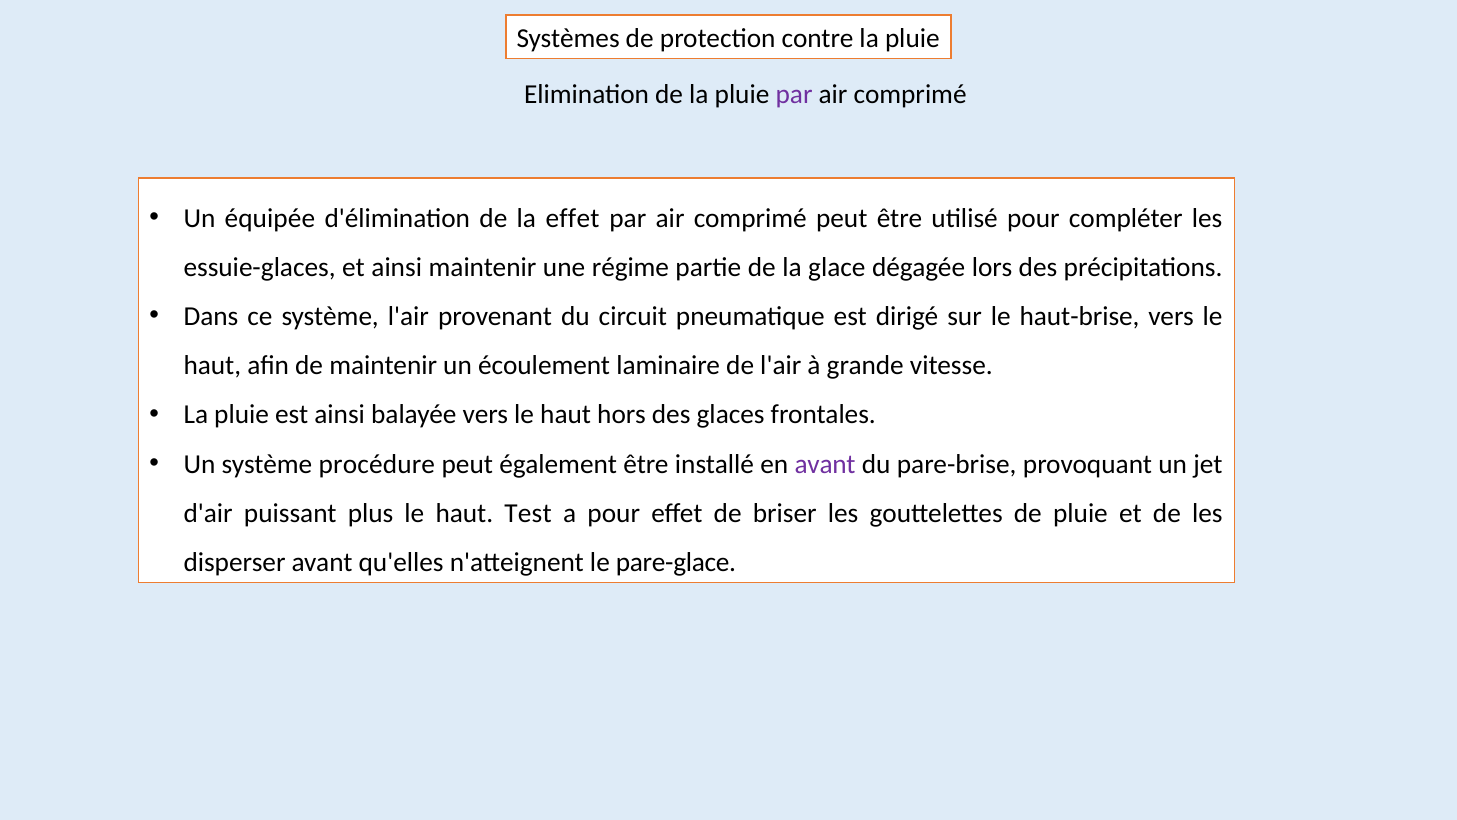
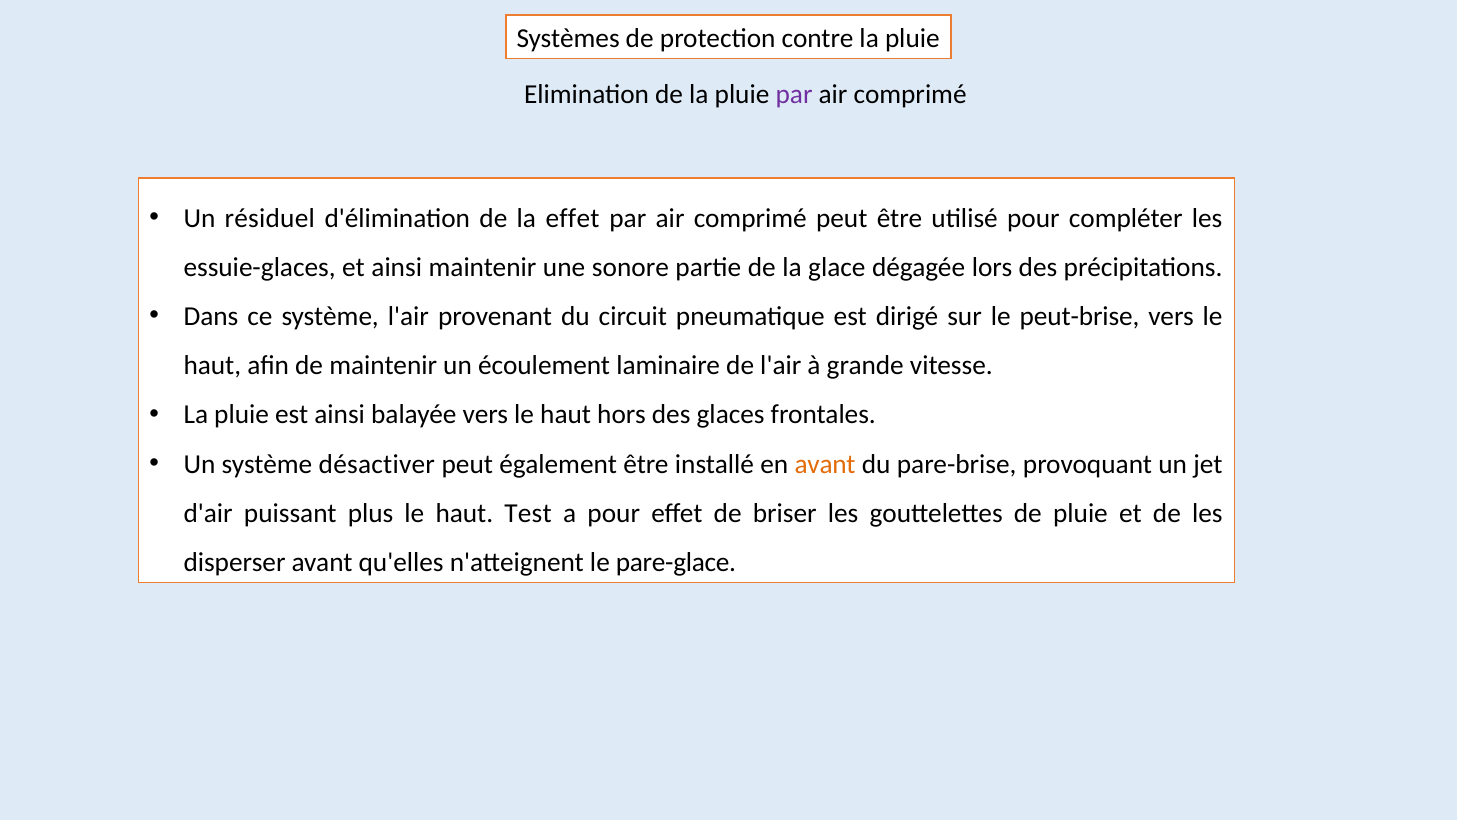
équipée: équipée -> résiduel
régime: régime -> sonore
haut-brise: haut-brise -> peut-brise
procédure: procédure -> désactiver
avant at (825, 464) colour: purple -> orange
